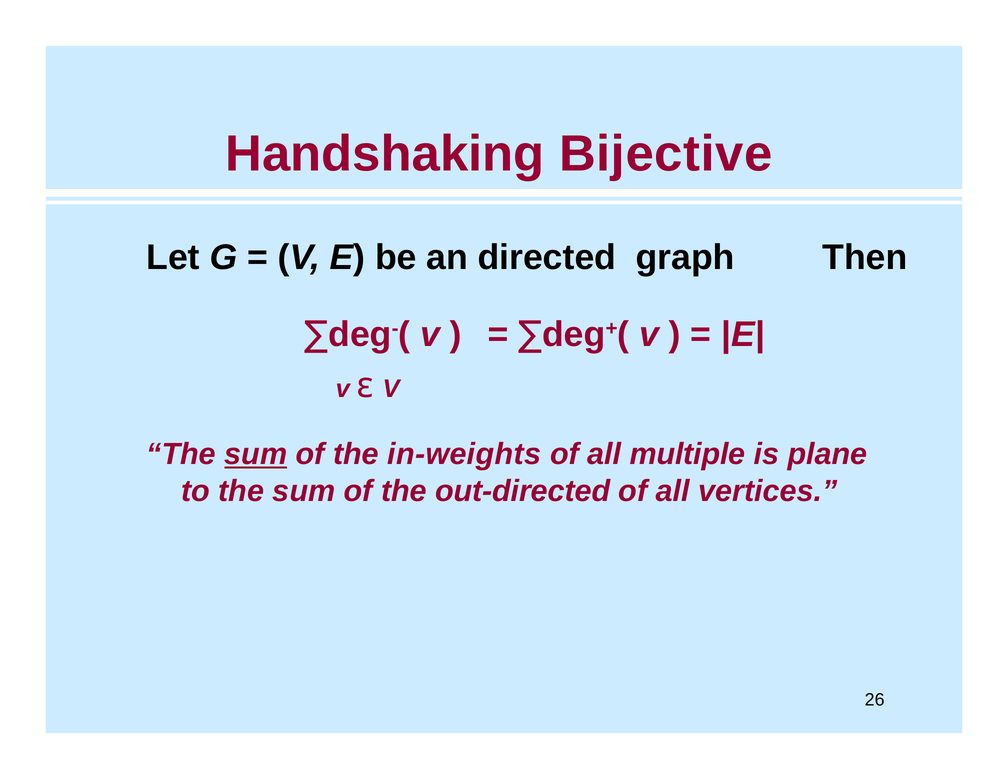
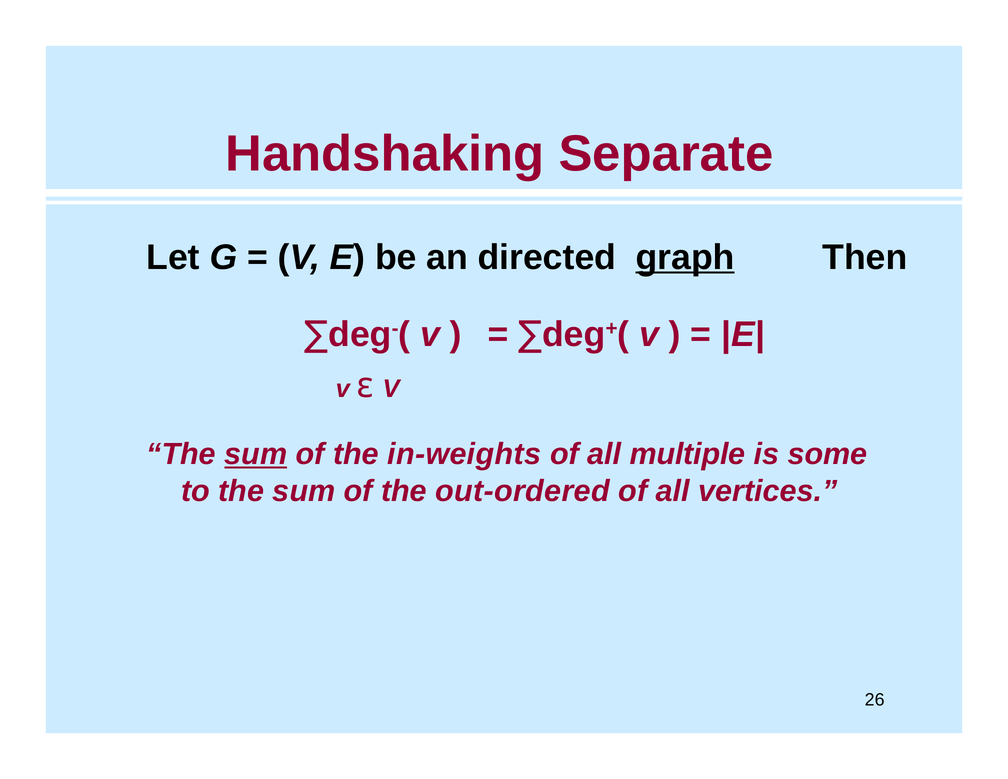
Bijective: Bijective -> Separate
graph underline: none -> present
plane: plane -> some
out-directed: out-directed -> out-ordered
